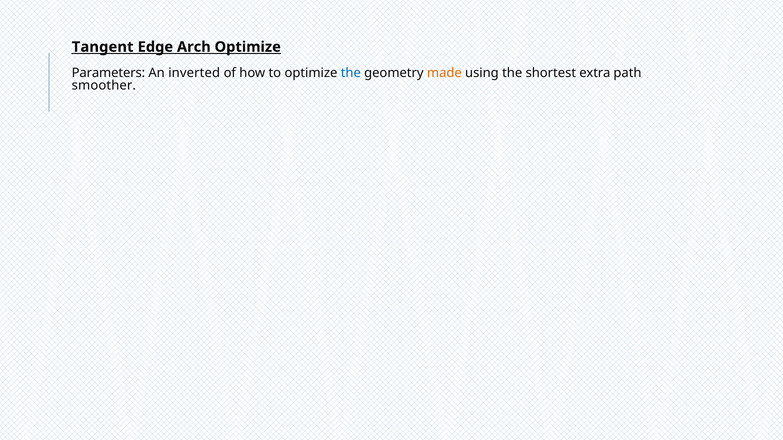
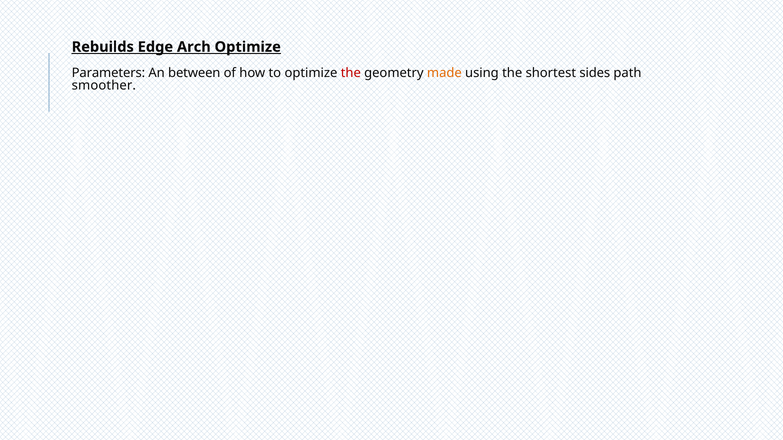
Tangent: Tangent -> Rebuilds
inverted: inverted -> between
the at (351, 73) colour: blue -> red
extra: extra -> sides
